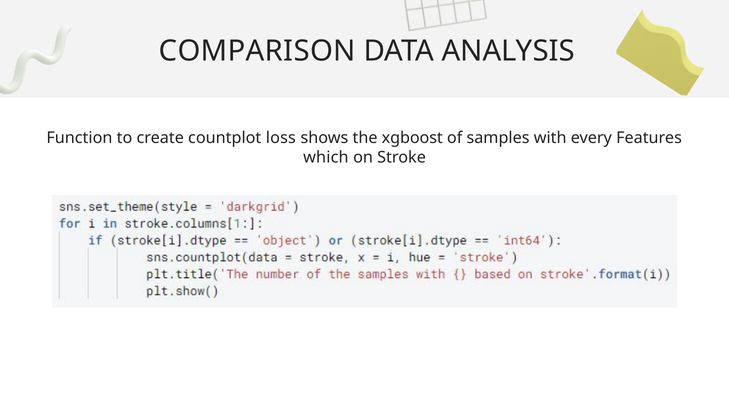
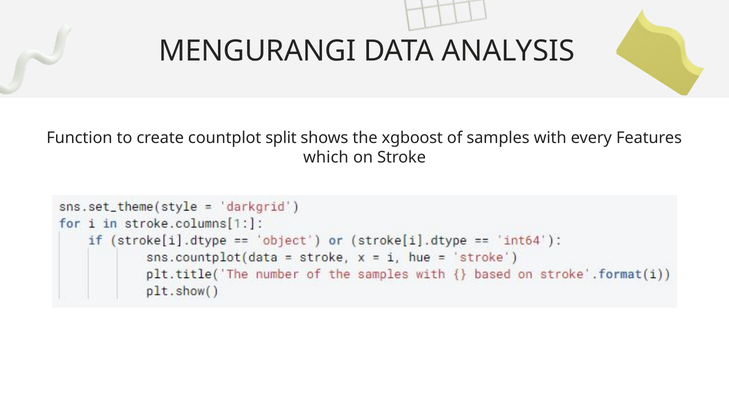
COMPARISON: COMPARISON -> MENGURANGI
loss: loss -> split
